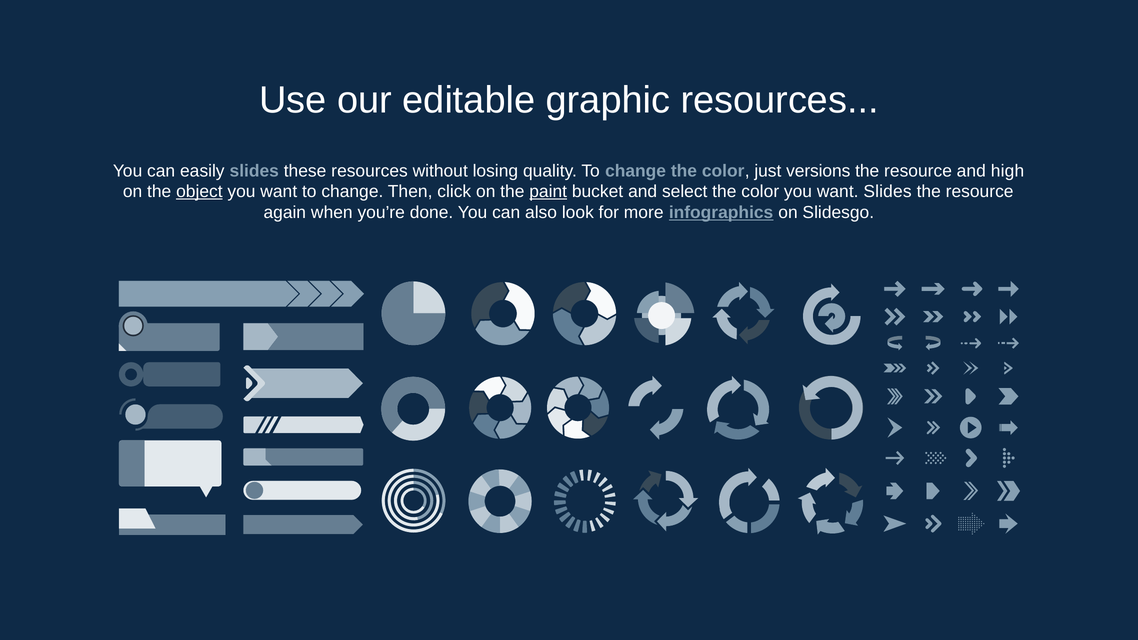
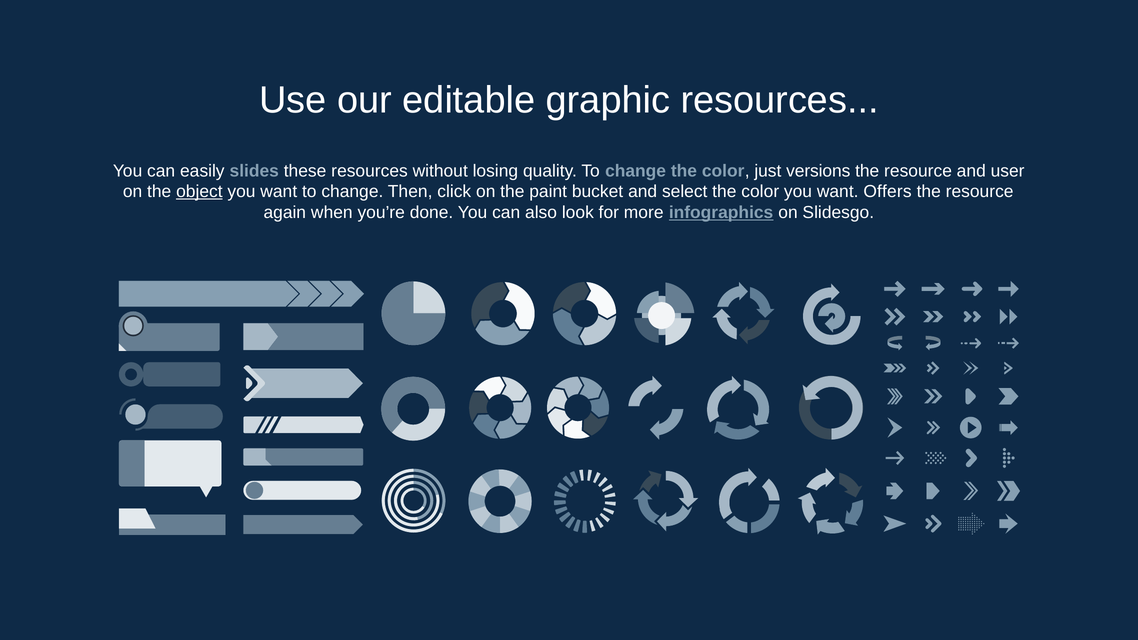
high: high -> user
paint underline: present -> none
want Slides: Slides -> Offers
